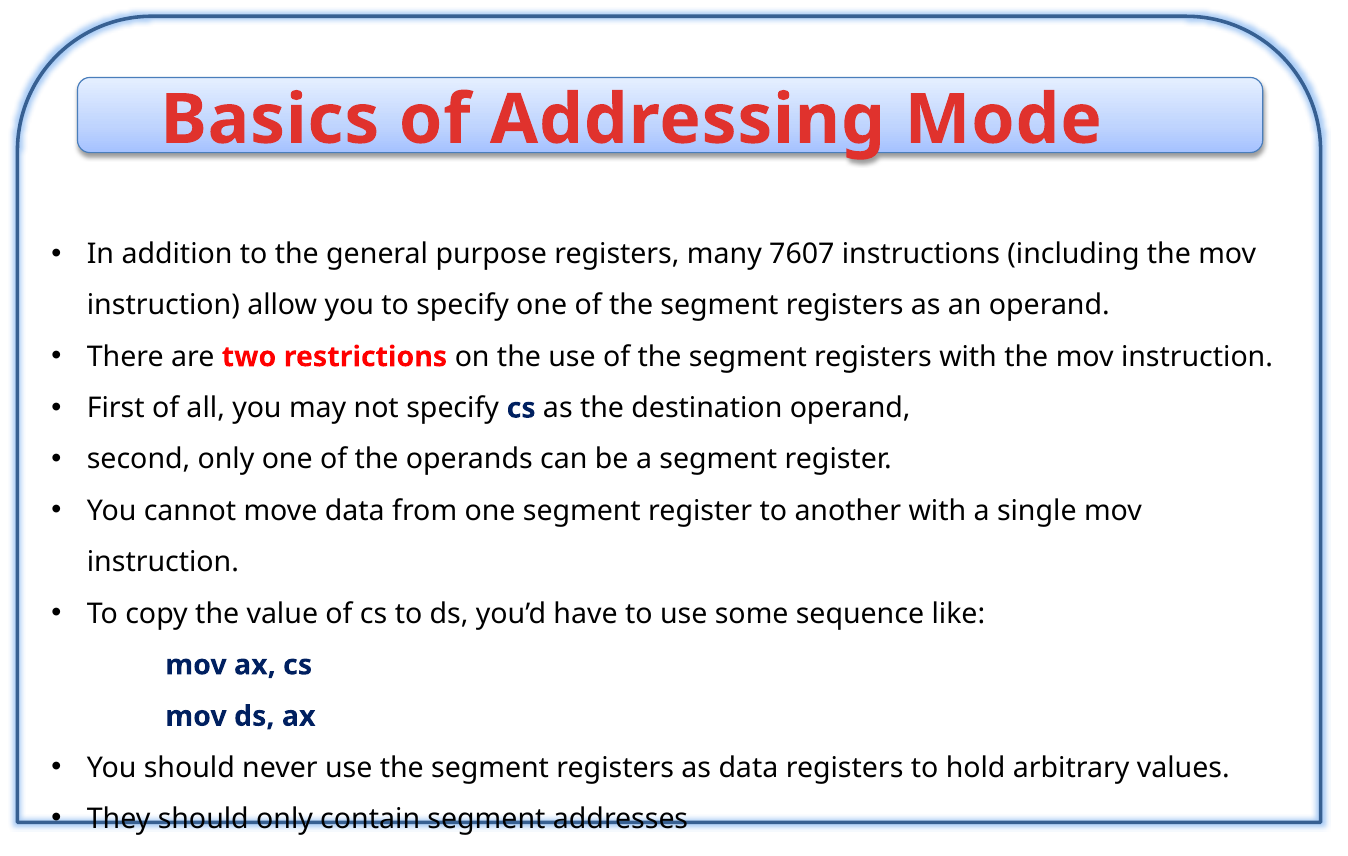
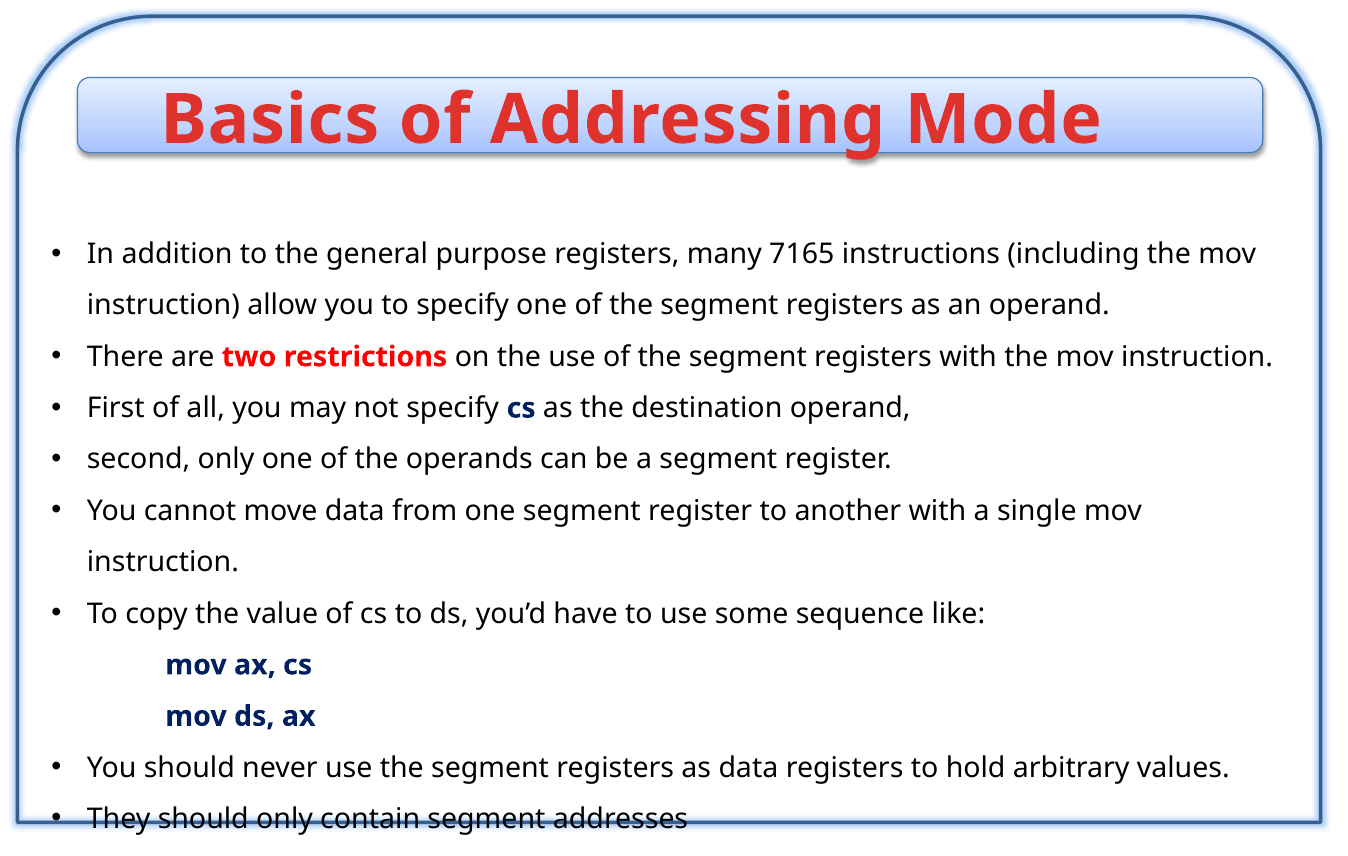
7607: 7607 -> 7165
